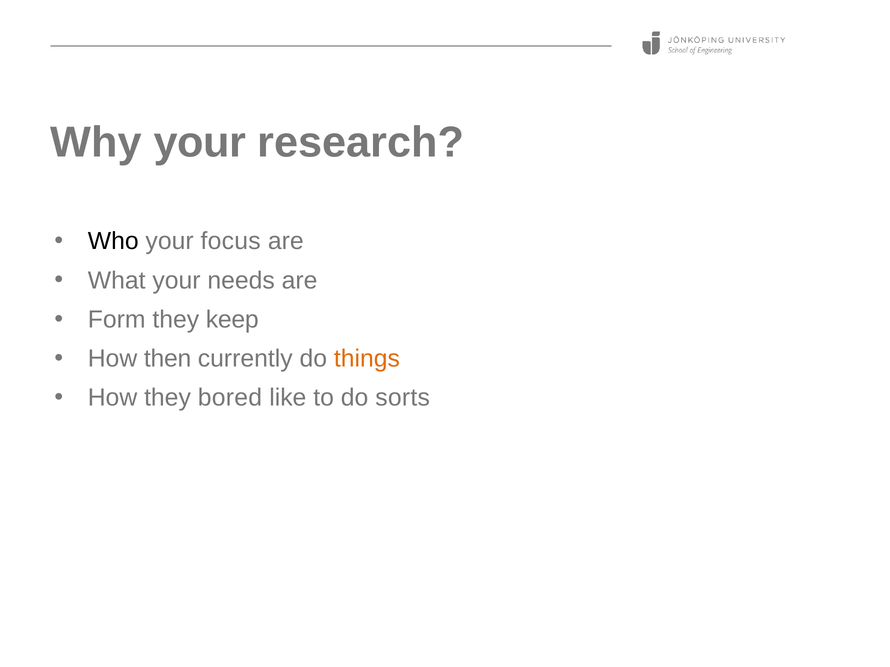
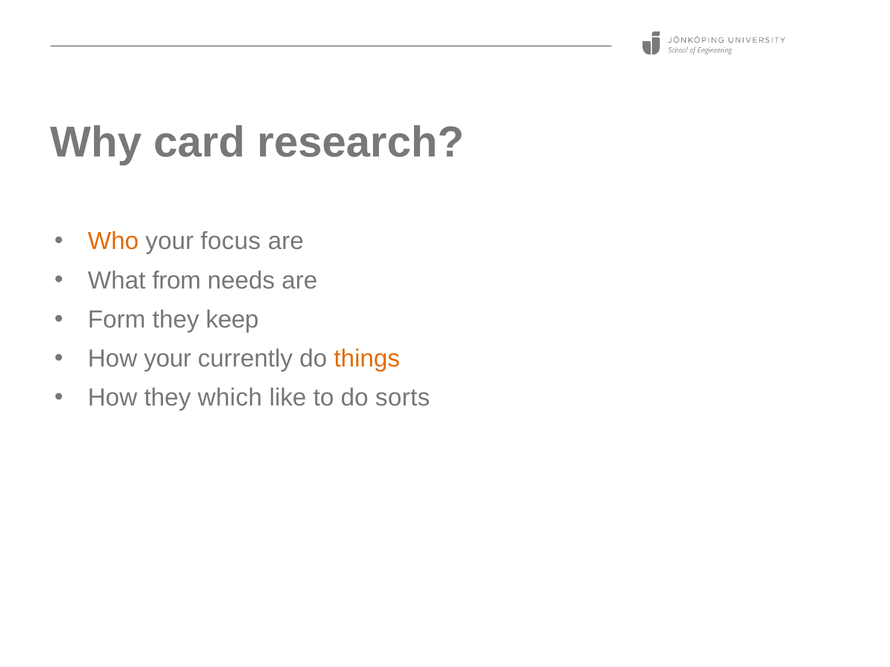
Why your: your -> card
Who colour: black -> orange
What your: your -> from
How then: then -> your
bored: bored -> which
